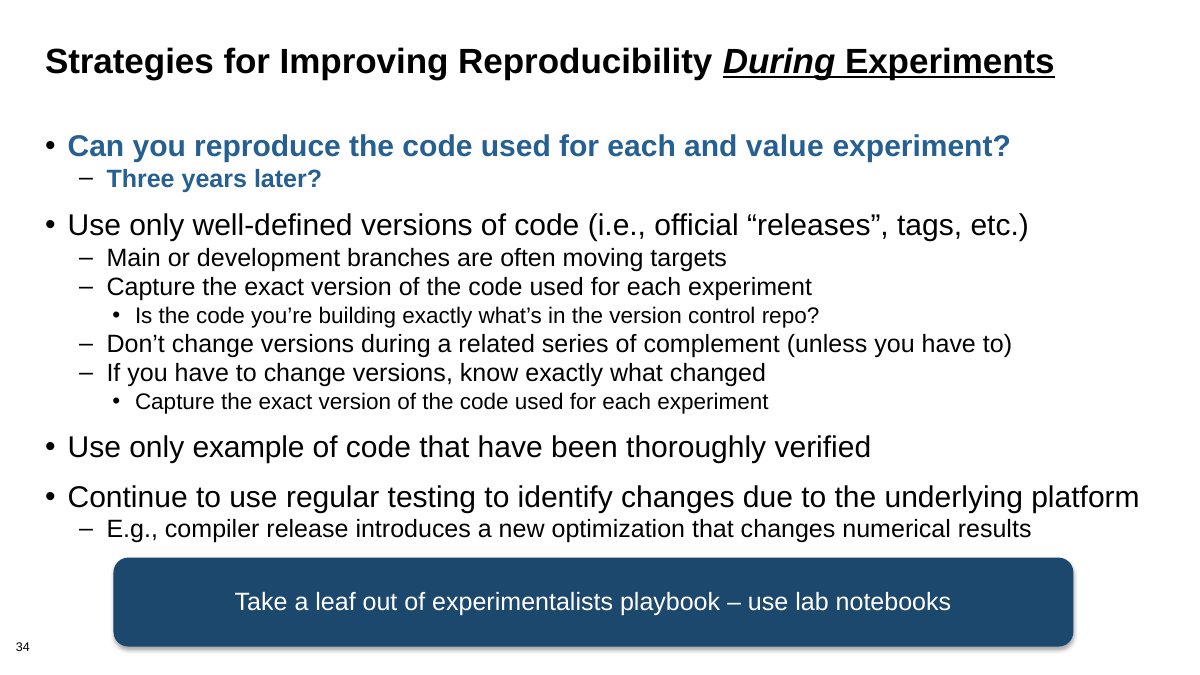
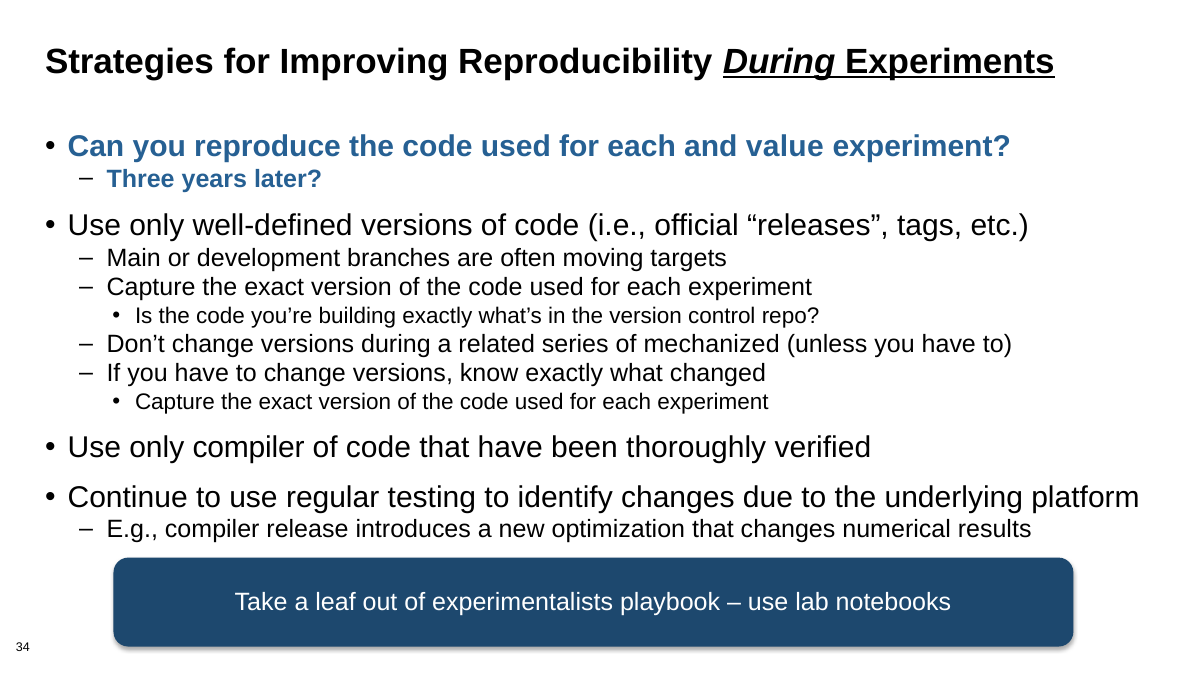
complement: complement -> mechanized
only example: example -> compiler
